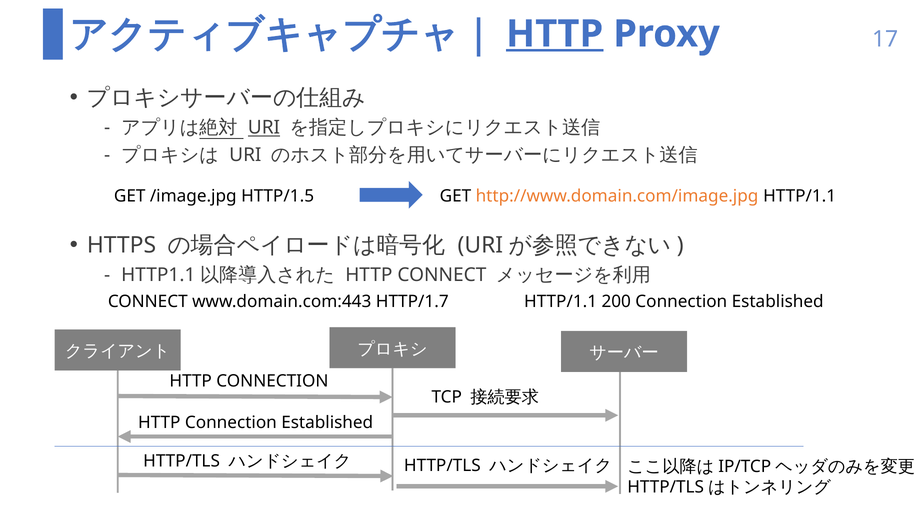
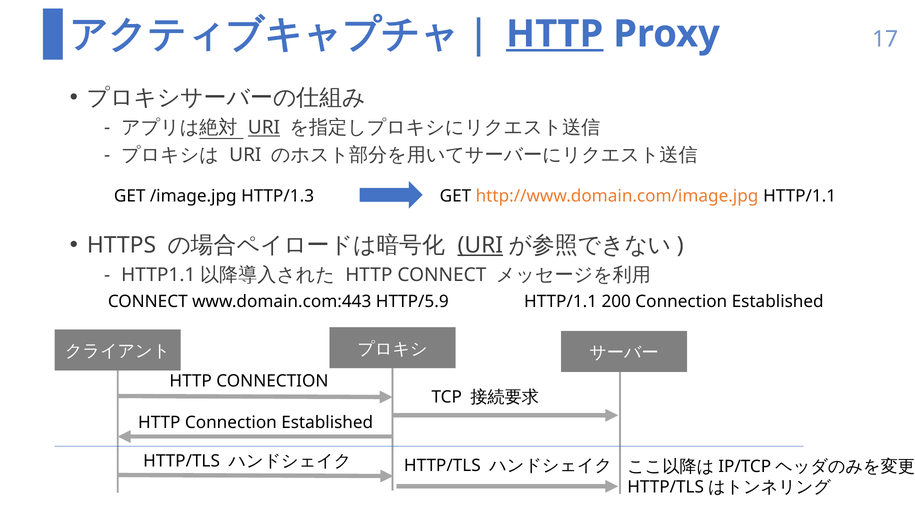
HTTP/1.5: HTTP/1.5 -> HTTP/1.3
URI at (480, 246) underline: none -> present
HTTP/1.7: HTTP/1.7 -> HTTP/5.9
